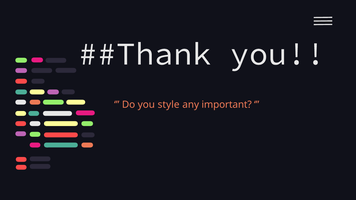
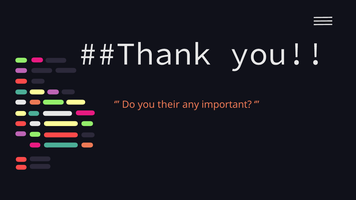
style: style -> their
